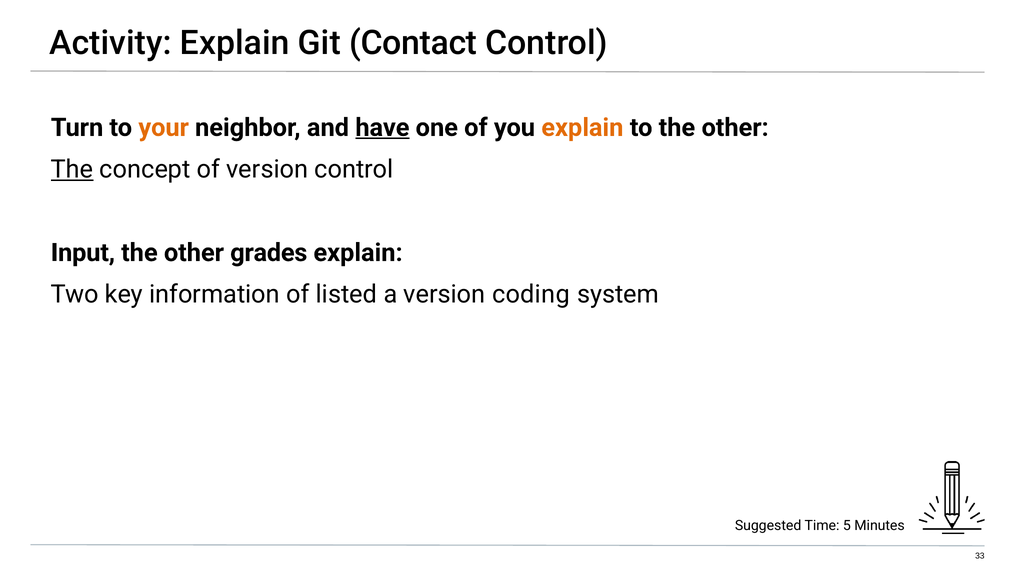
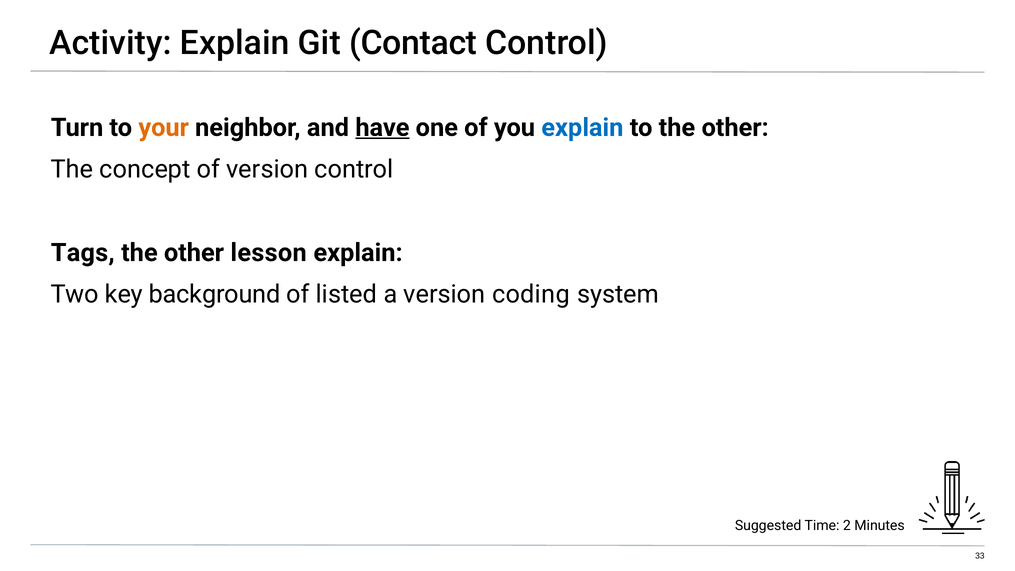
explain at (582, 128) colour: orange -> blue
The at (72, 169) underline: present -> none
Input: Input -> Tags
grades: grades -> lesson
information: information -> background
5: 5 -> 2
